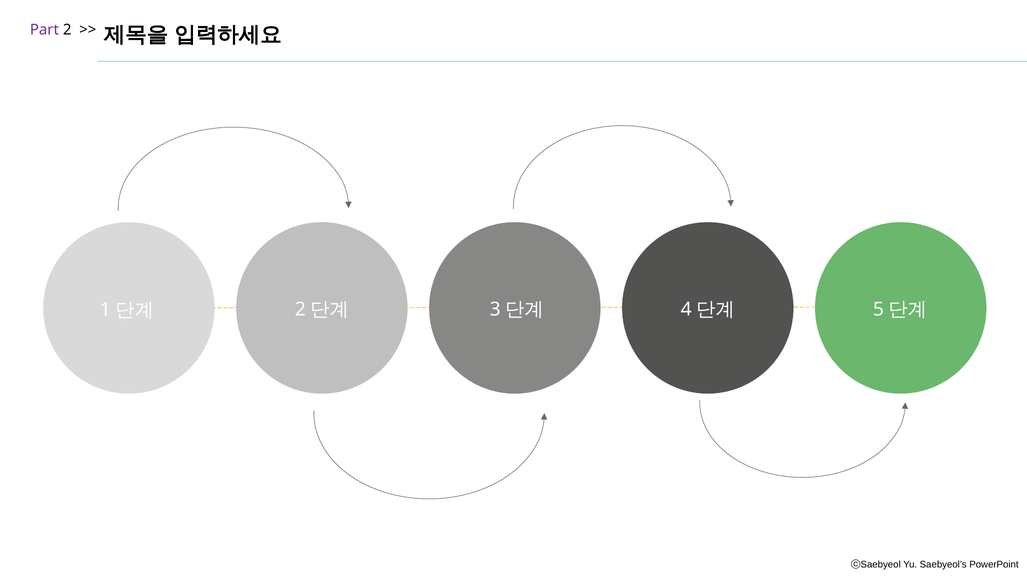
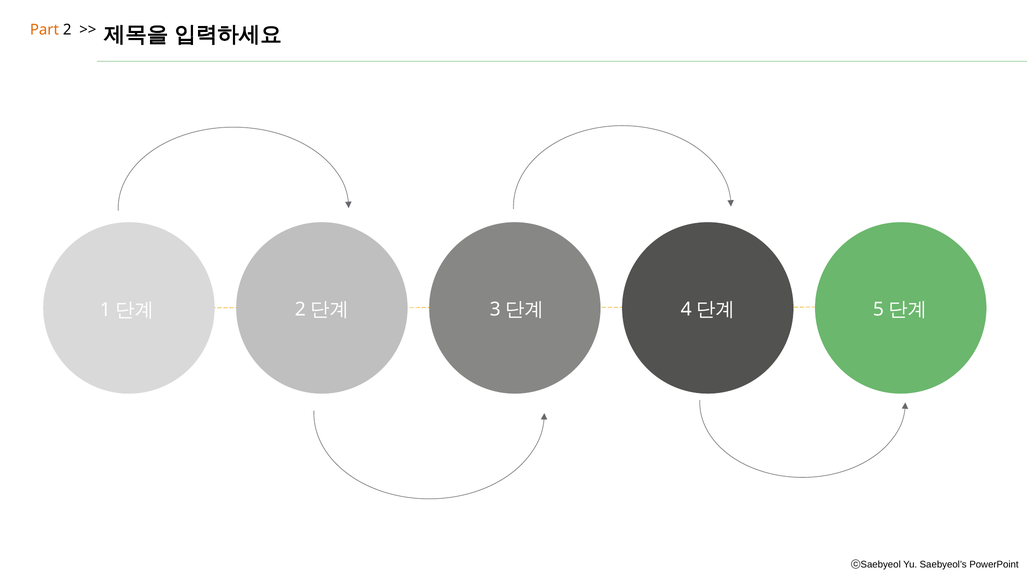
Part colour: purple -> orange
